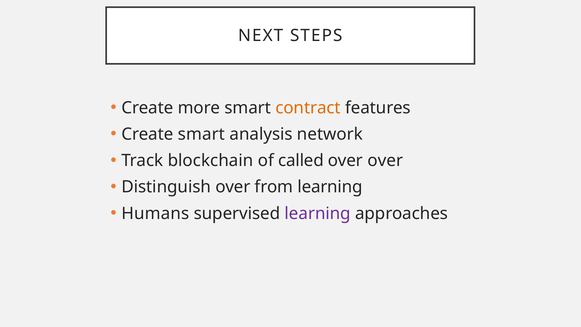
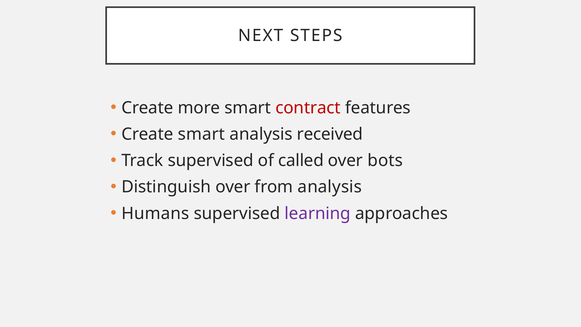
contract colour: orange -> red
network: network -> received
Track blockchain: blockchain -> supervised
over over: over -> bots
from learning: learning -> analysis
